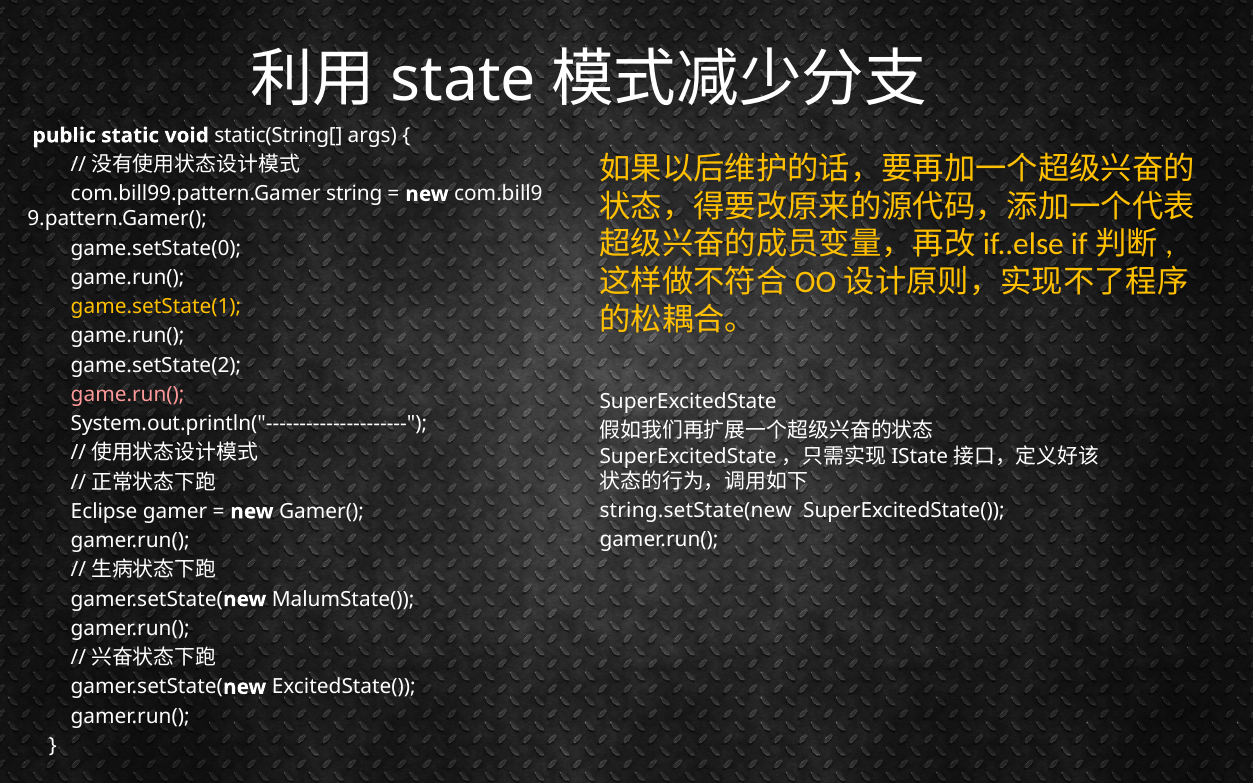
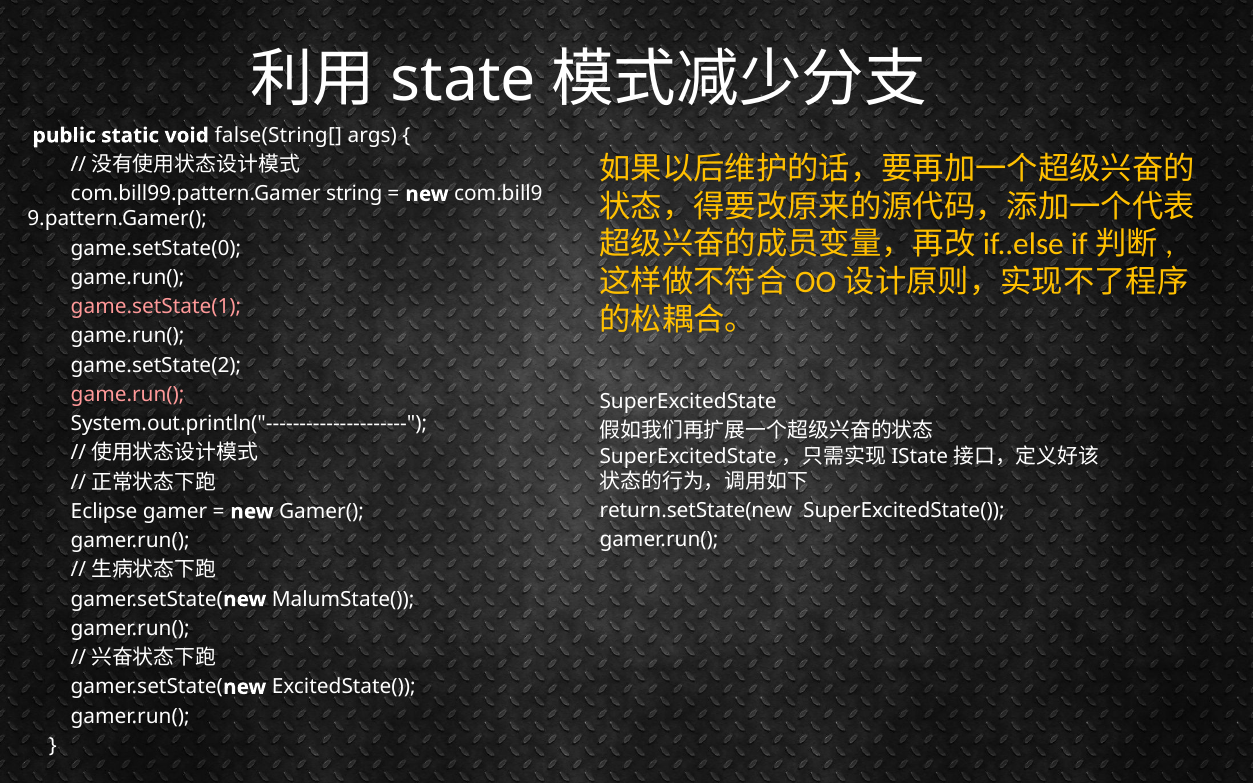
static(String[: static(String[ -> false(String[
game.setState(1 colour: yellow -> pink
string.setState(new: string.setState(new -> return.setState(new
